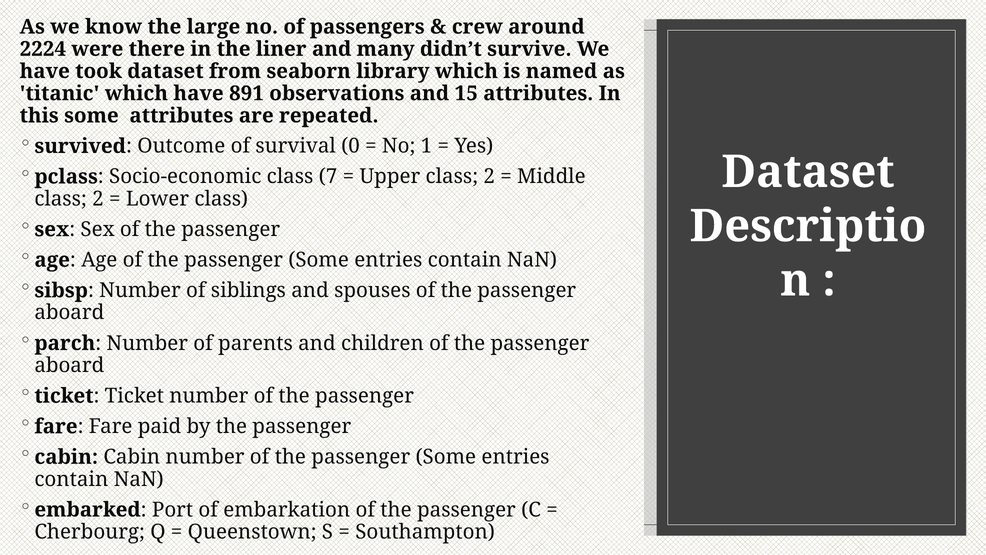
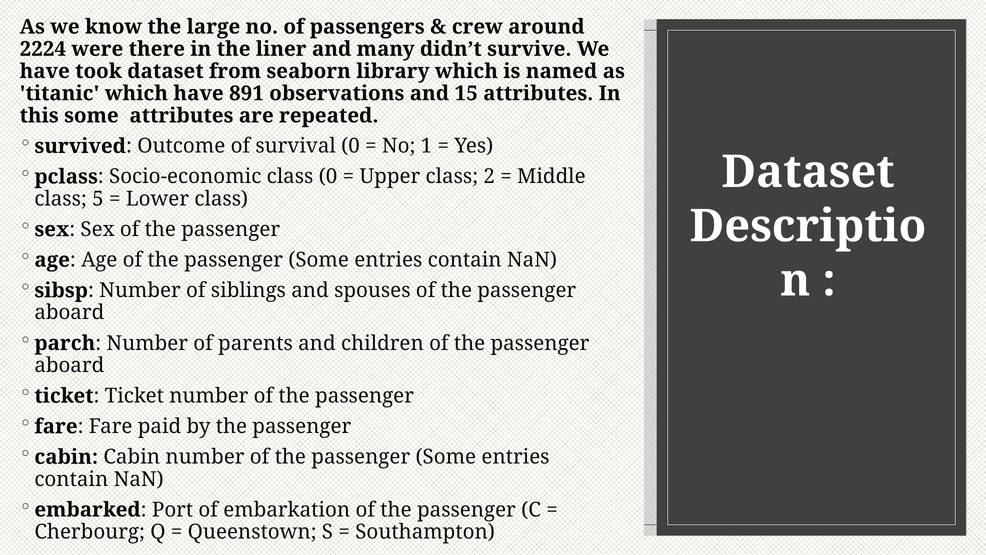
class 7: 7 -> 0
2 at (98, 199): 2 -> 5
